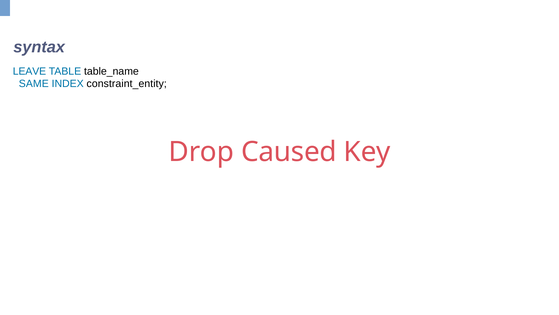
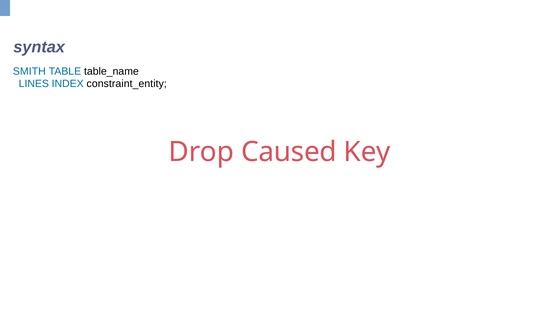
LEAVE: LEAVE -> SMITH
SAME: SAME -> LINES
